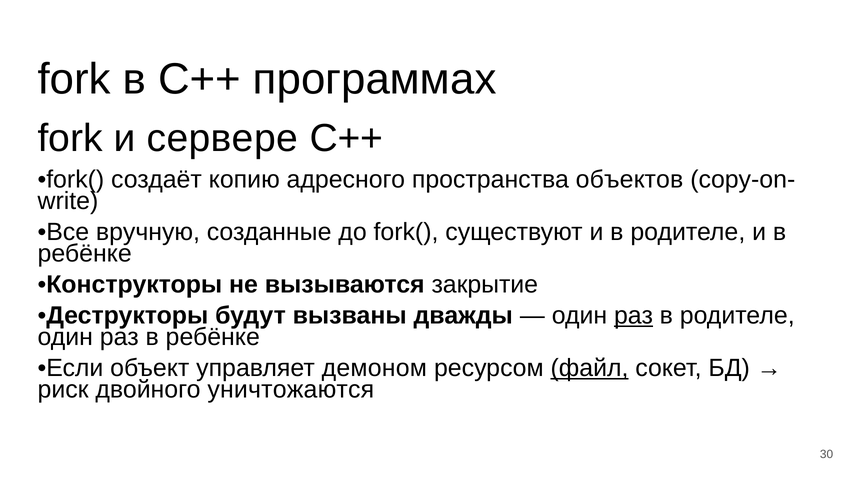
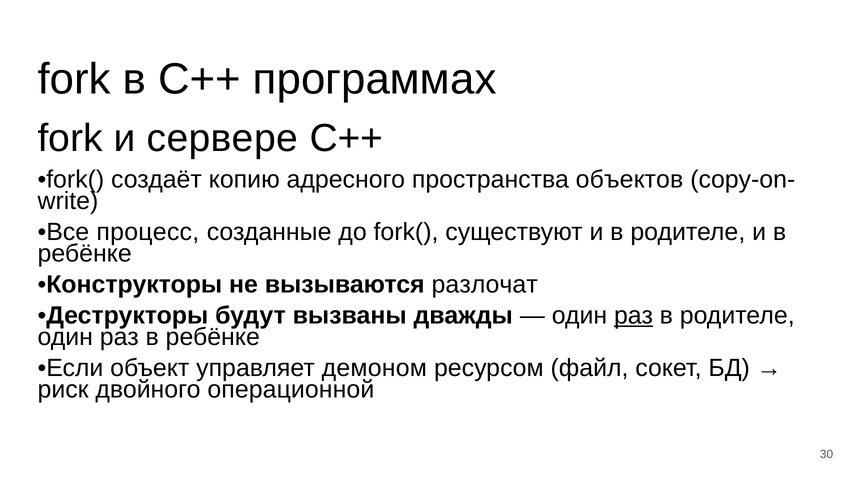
вручную: вручную -> процесс
закрытие: закрытие -> разлочат
файл underline: present -> none
уничтожаются: уничтожаются -> операционной
